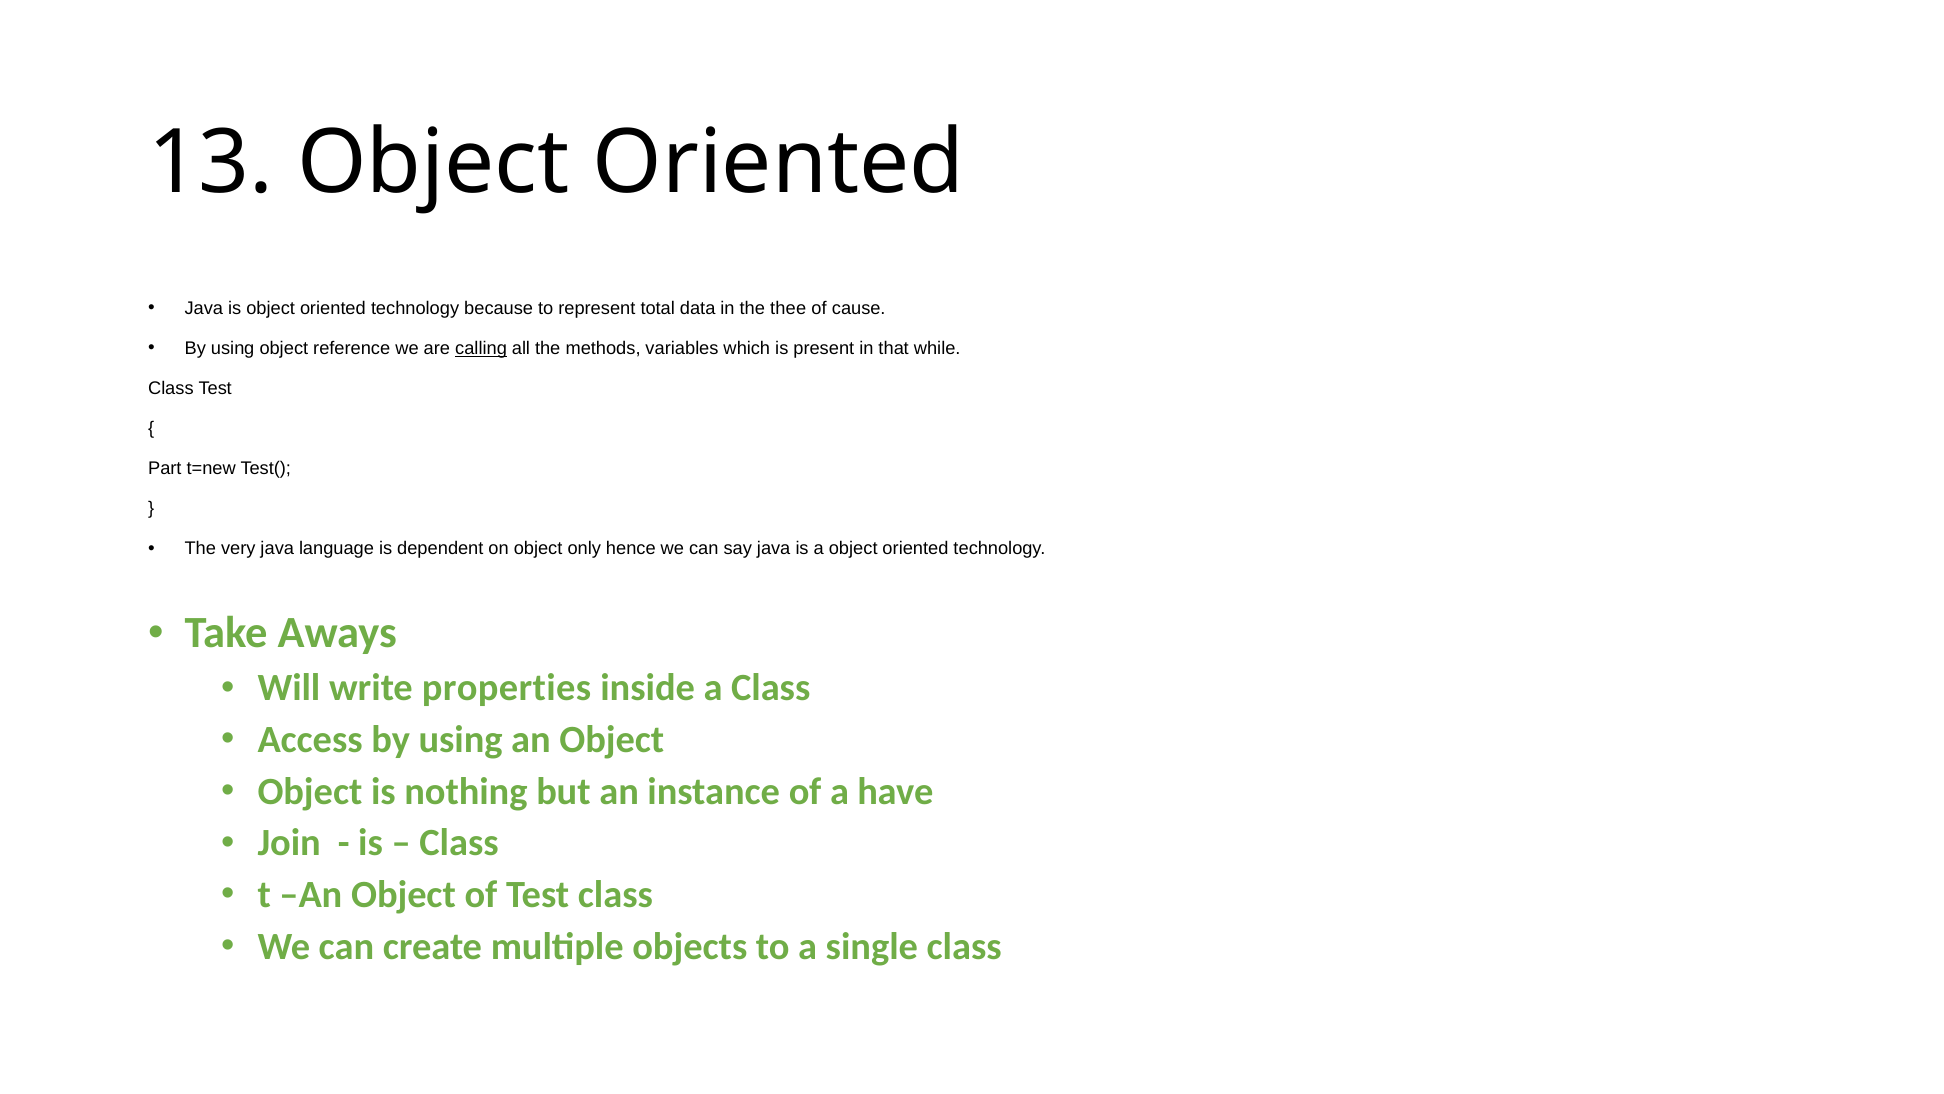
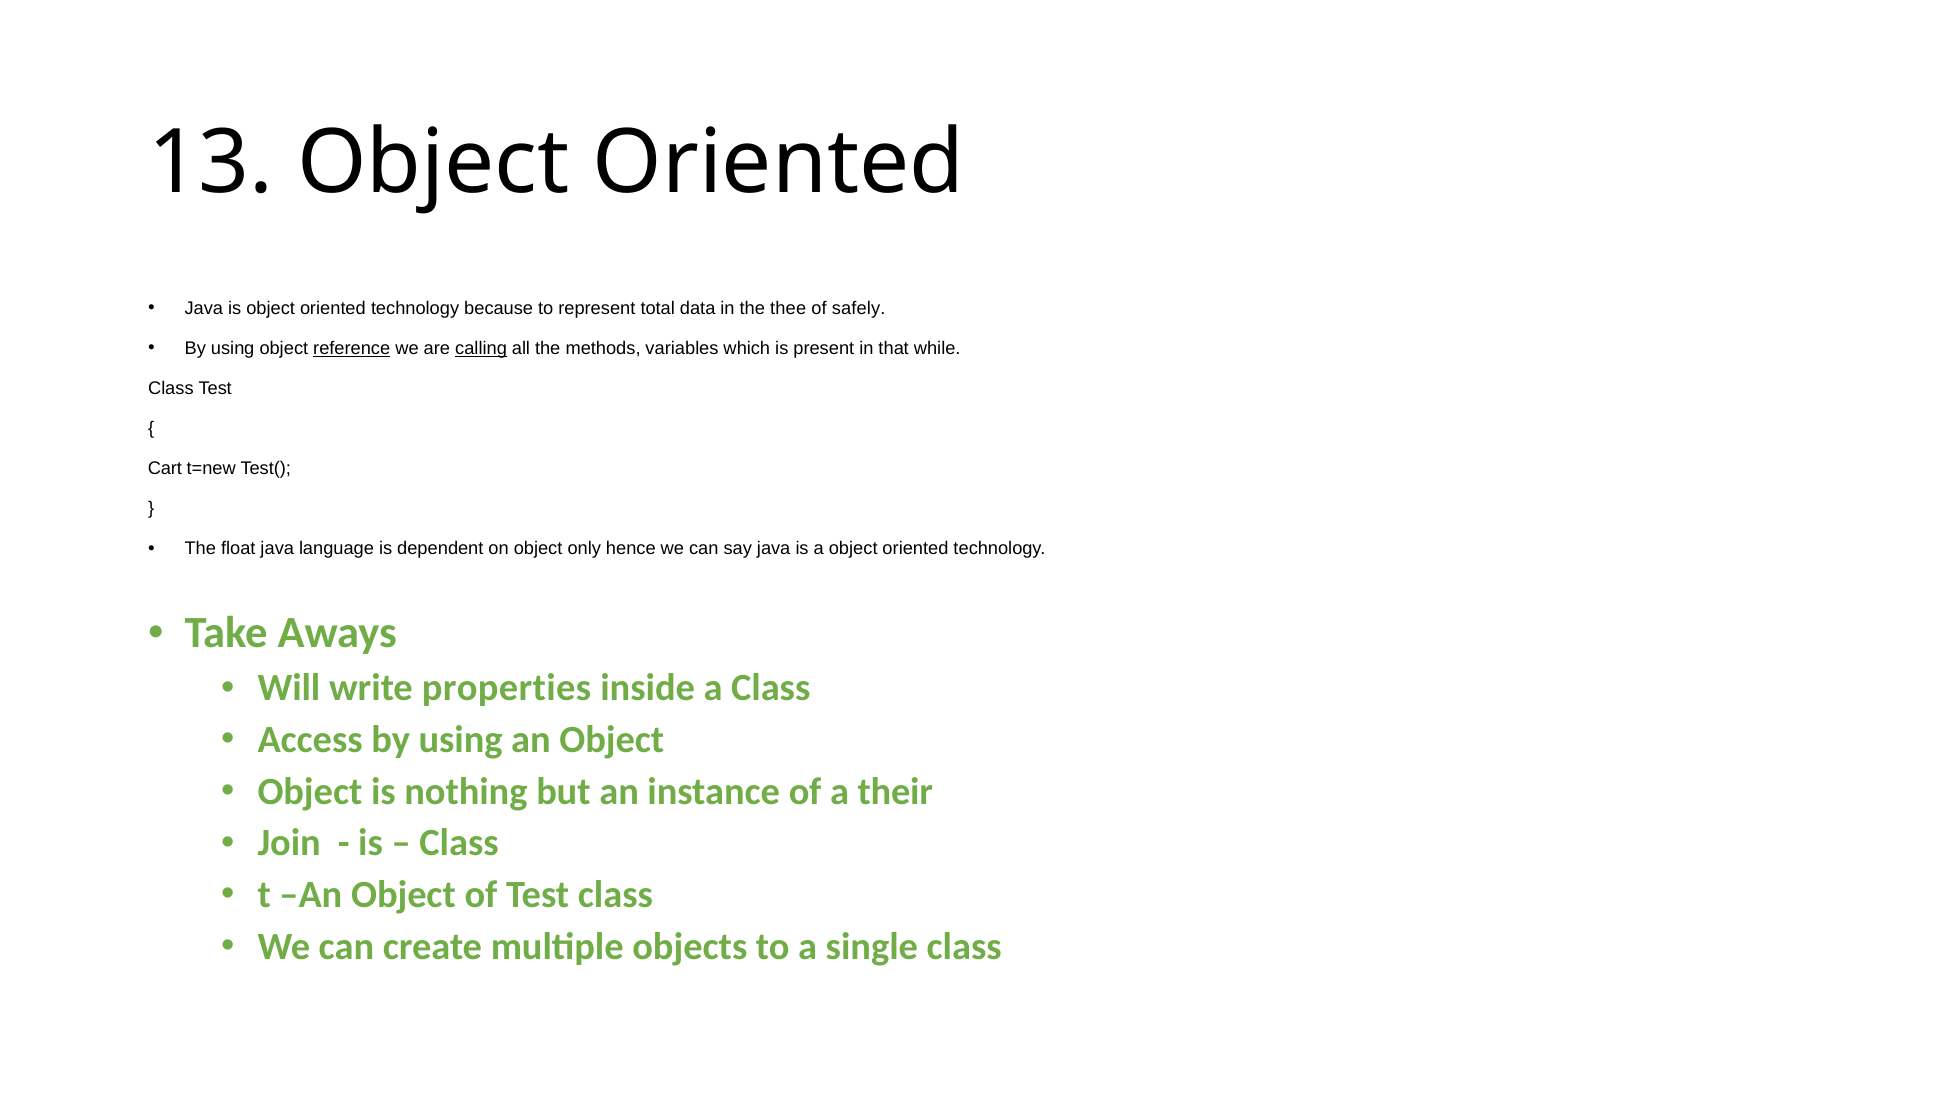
cause: cause -> safely
reference underline: none -> present
Part: Part -> Cart
very: very -> float
have: have -> their
